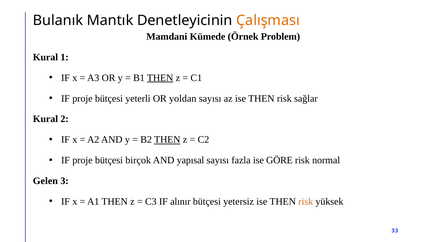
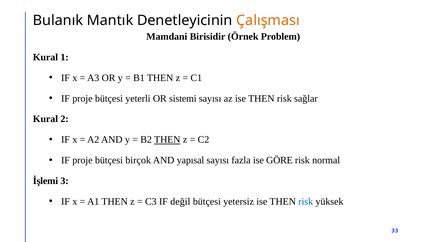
Kümede: Kümede -> Birisidir
THEN at (160, 78) underline: present -> none
yoldan: yoldan -> sistemi
Gelen: Gelen -> İşlemi
alınır: alınır -> değil
risk at (306, 202) colour: orange -> blue
